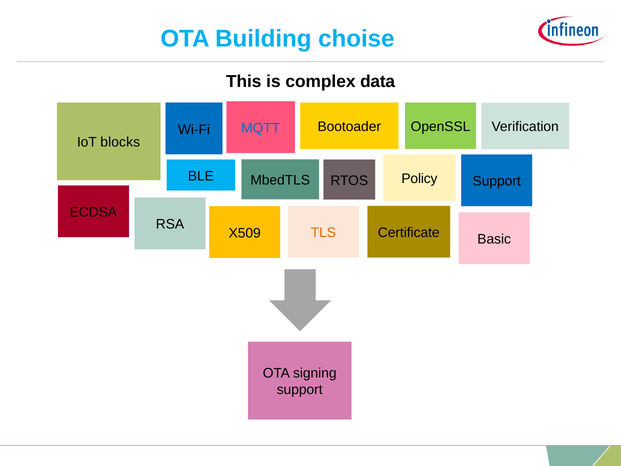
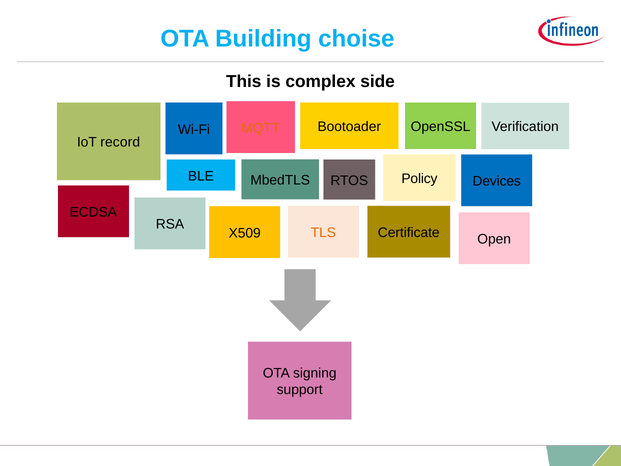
data: data -> side
MQTT colour: blue -> orange
blocks: blocks -> record
Support at (497, 181): Support -> Devices
Basic: Basic -> Open
